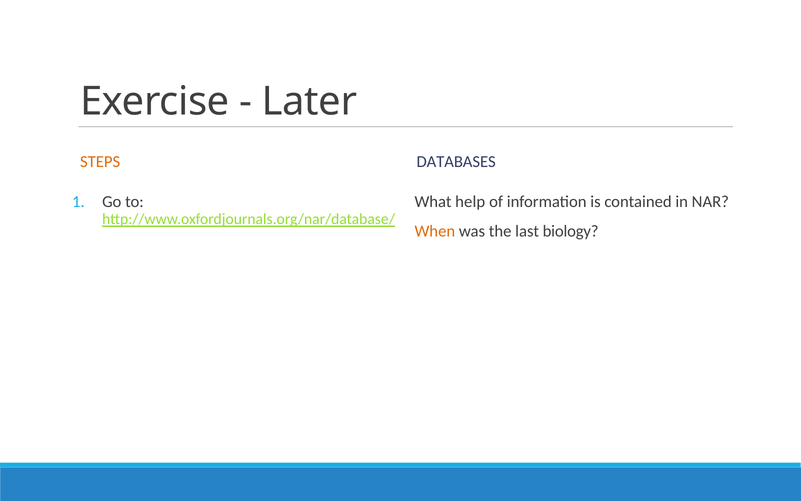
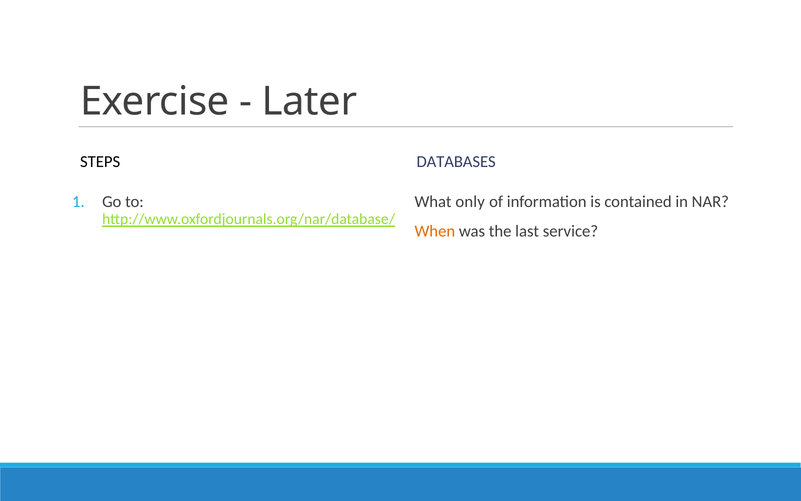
STEPS colour: orange -> black
help: help -> only
biology: biology -> service
